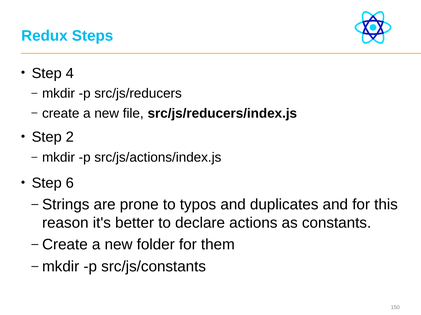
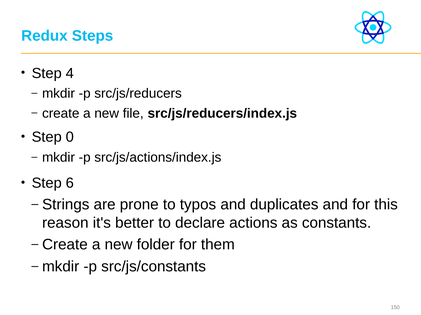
2: 2 -> 0
